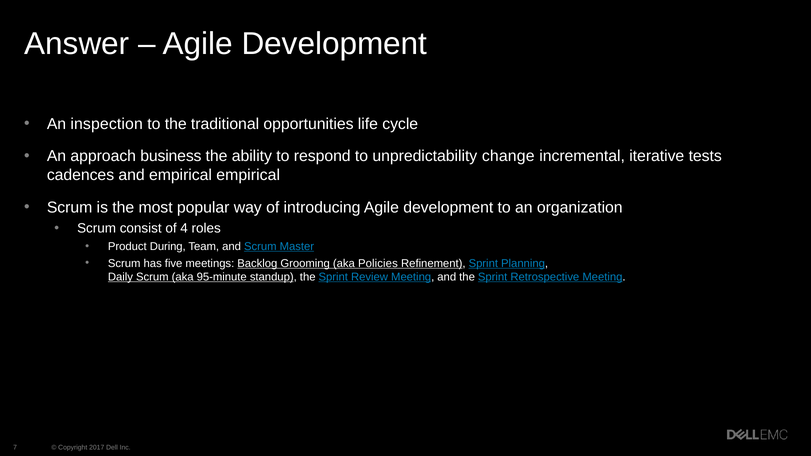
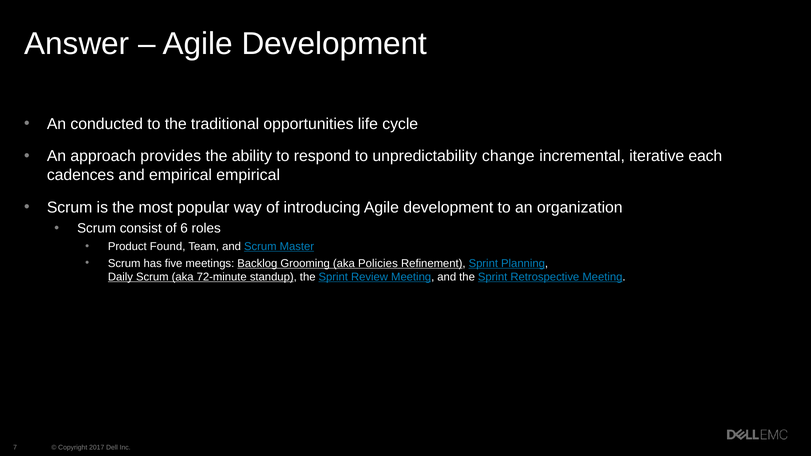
inspection: inspection -> conducted
business: business -> provides
tests: tests -> each
4: 4 -> 6
During: During -> Found
95-minute: 95-minute -> 72-minute
